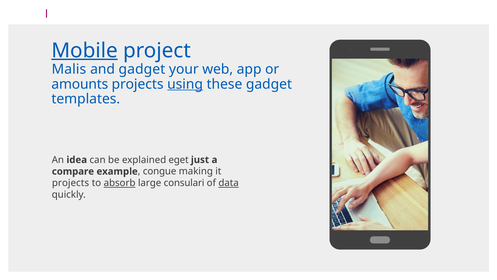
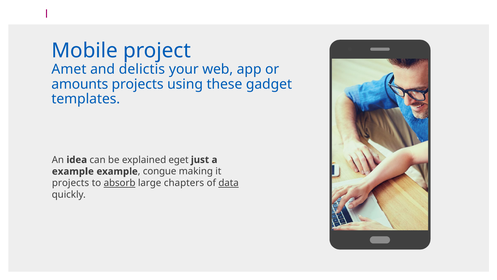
Mobile underline: present -> none
Malis: Malis -> Amet
and gadget: gadget -> delictis
using underline: present -> none
compare at (73, 171): compare -> example
consulari: consulari -> chapters
